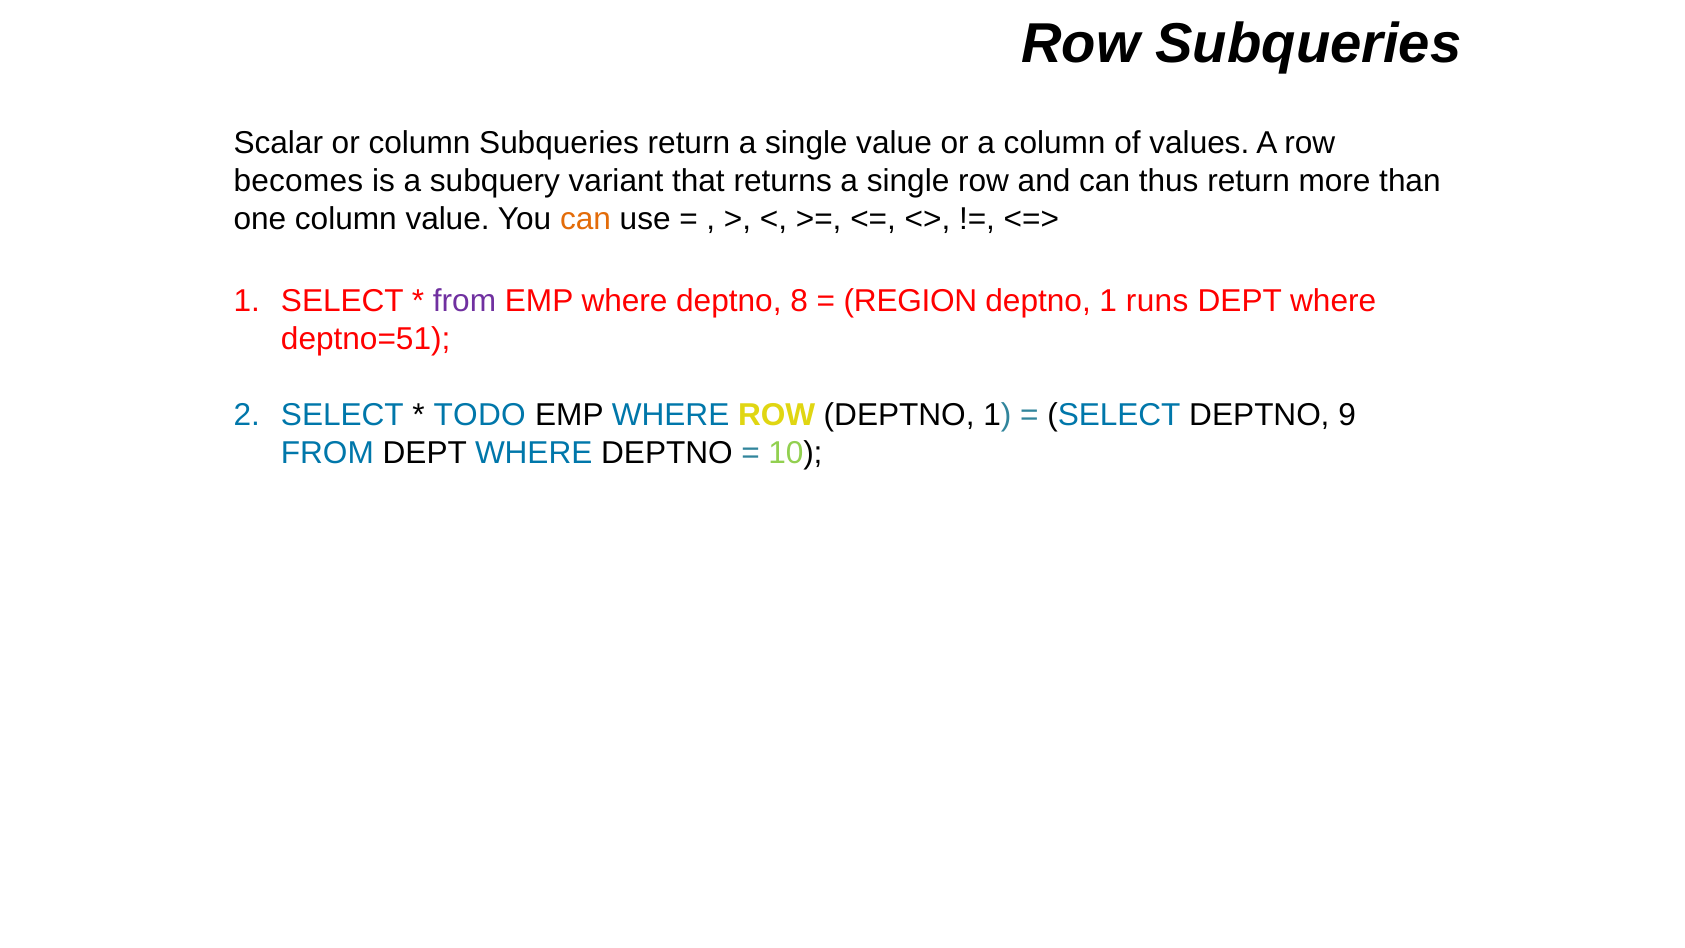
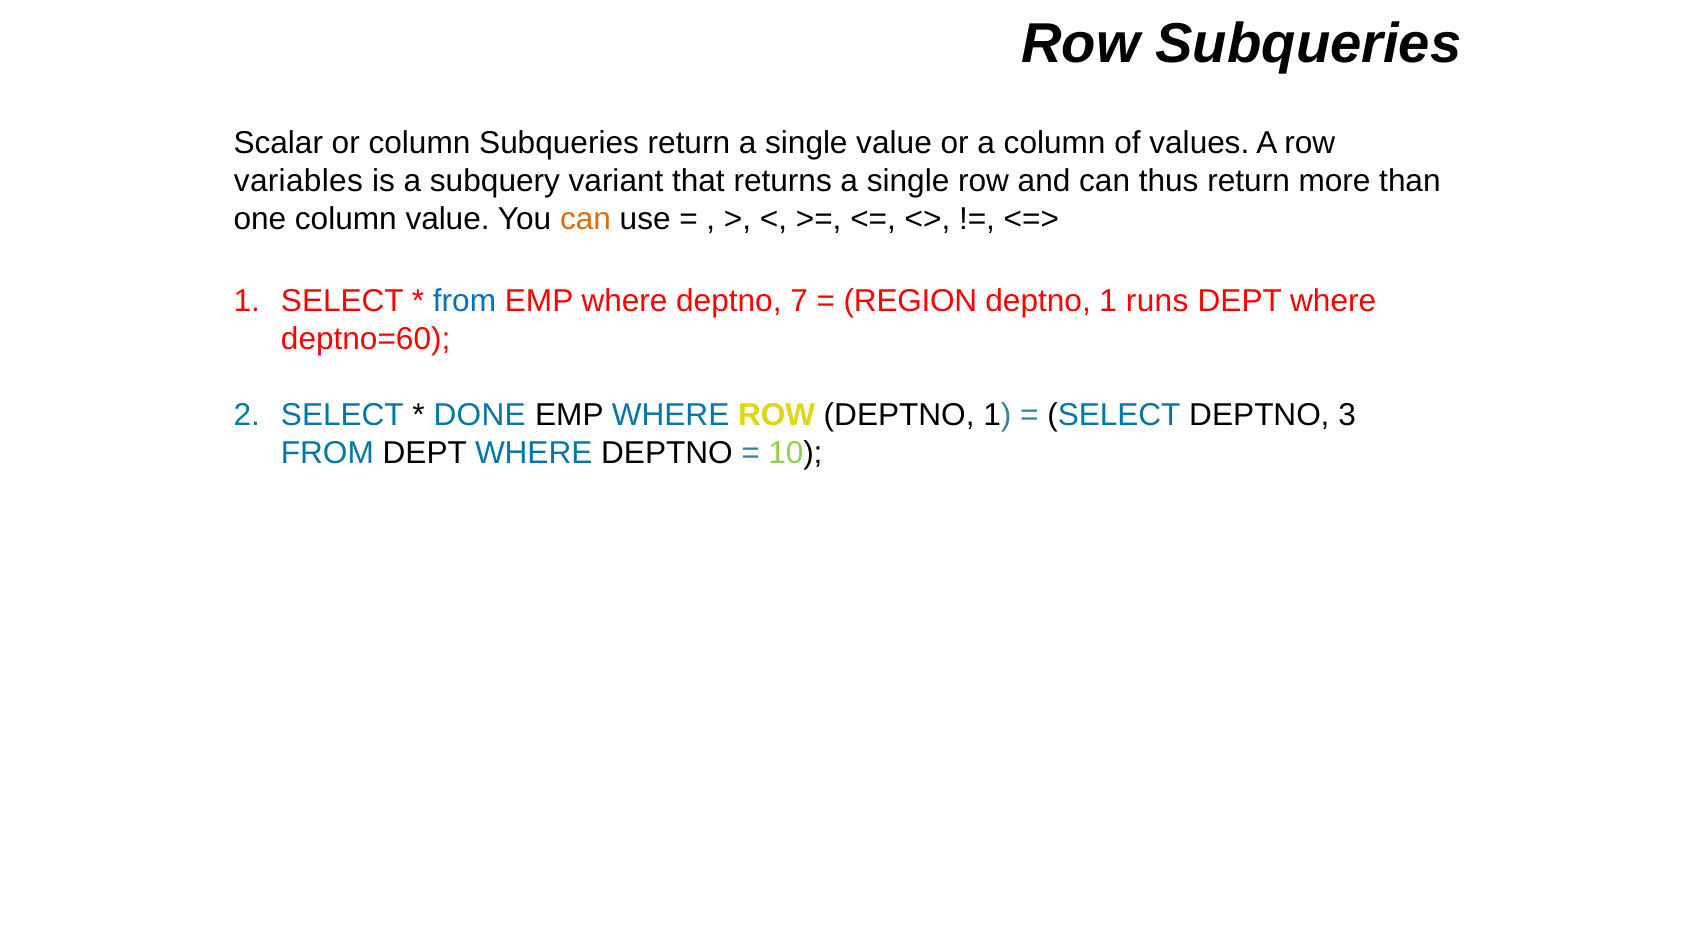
becomes: becomes -> variables
from at (465, 301) colour: purple -> blue
8: 8 -> 7
deptno=51: deptno=51 -> deptno=60
TODO: TODO -> DONE
9: 9 -> 3
